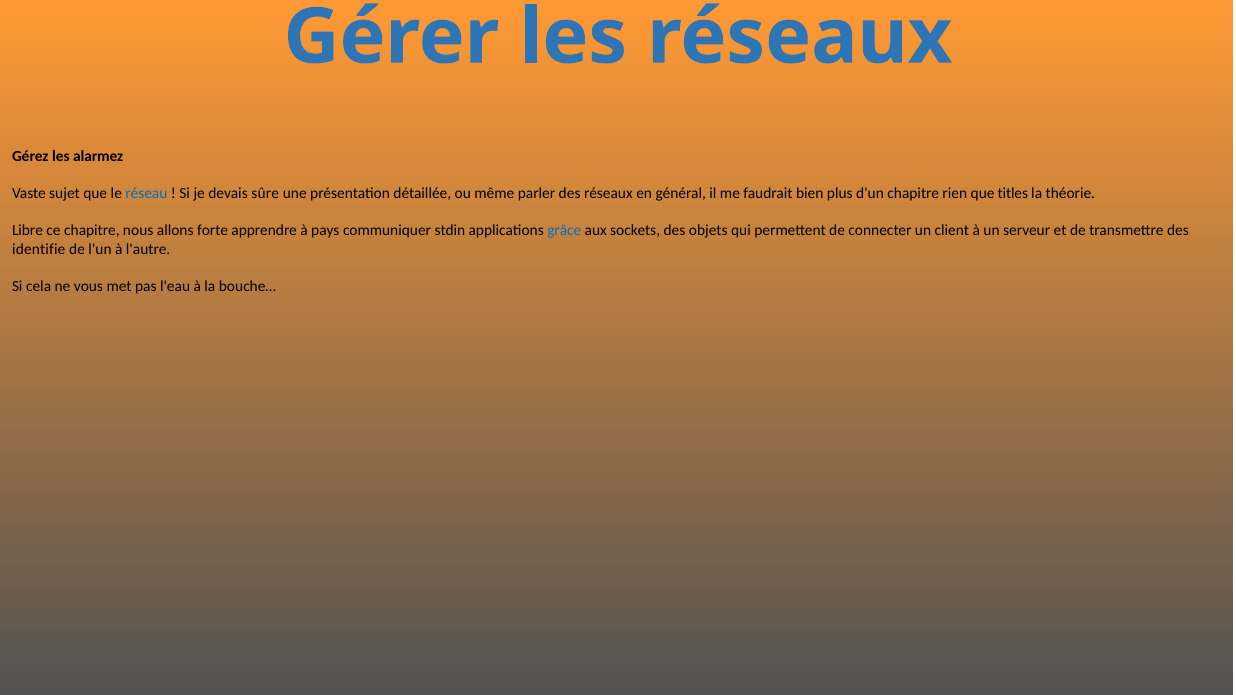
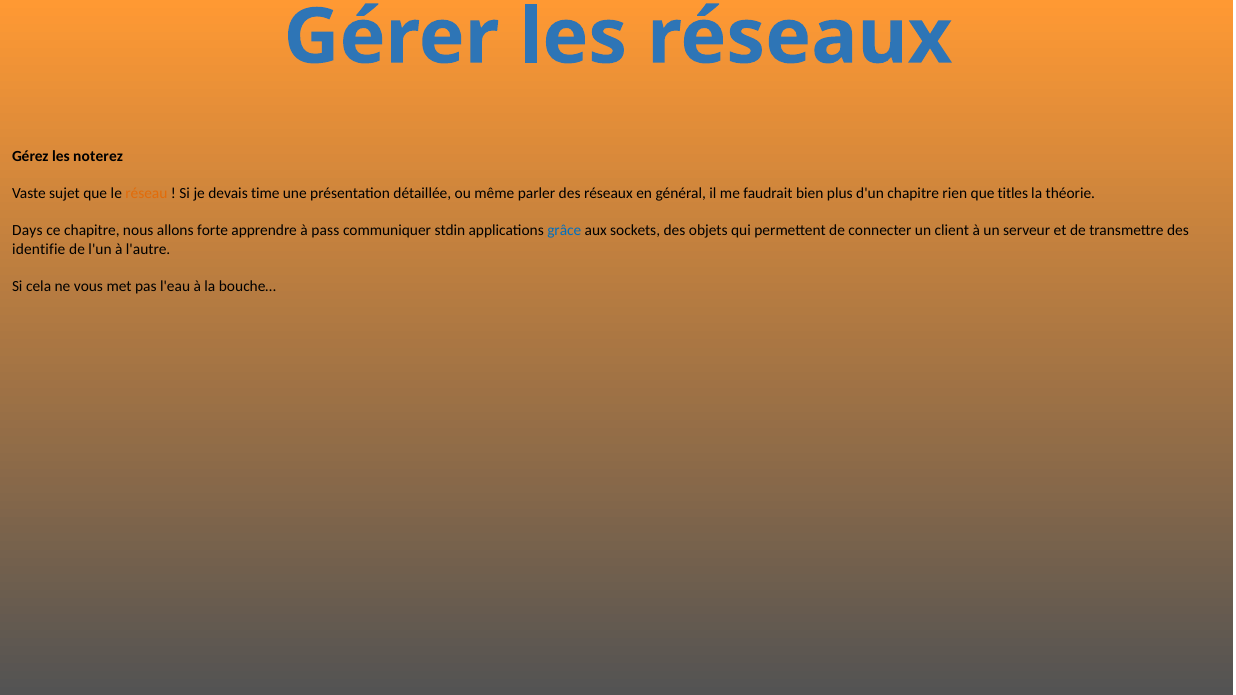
alarmez: alarmez -> noterez
réseau colour: blue -> orange
sûre: sûre -> time
Libre: Libre -> Days
pays: pays -> pass
